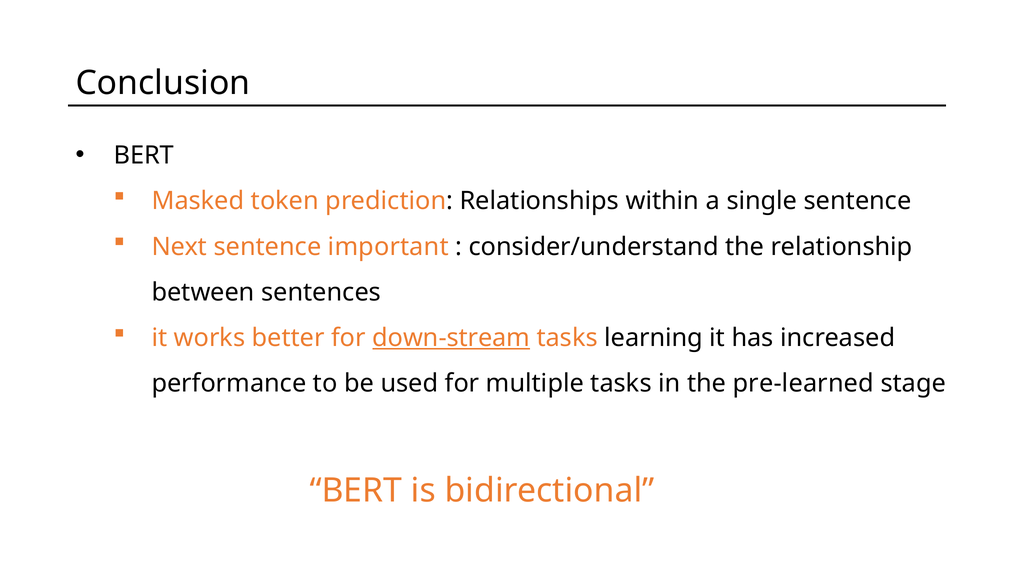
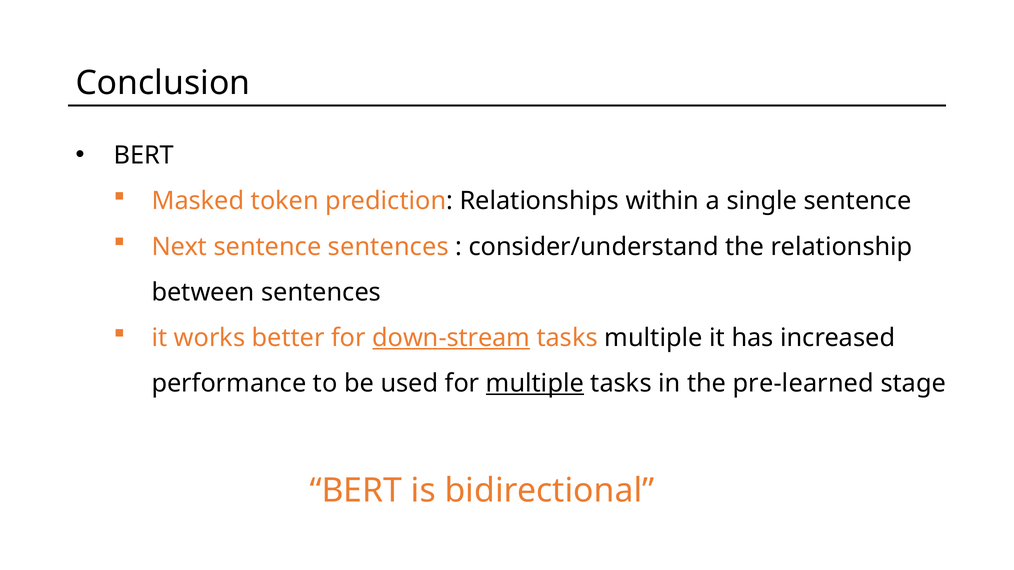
sentence important: important -> sentences
tasks learning: learning -> multiple
multiple at (535, 384) underline: none -> present
